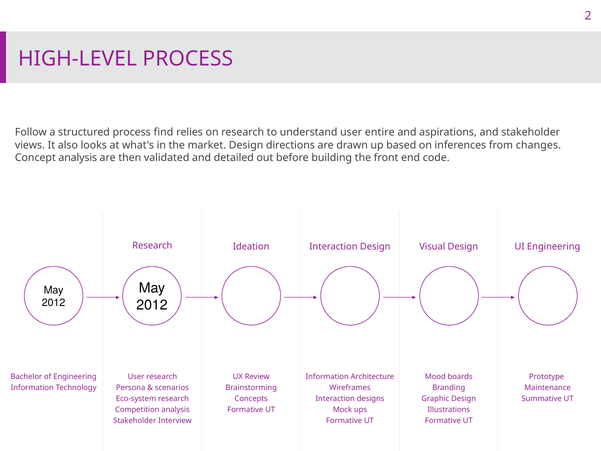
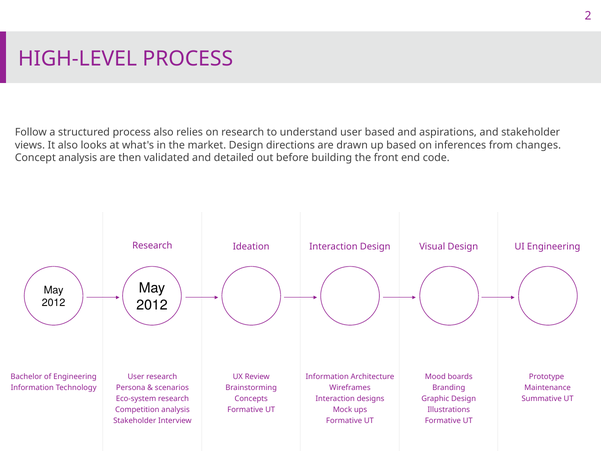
process find: find -> also
user entire: entire -> based
